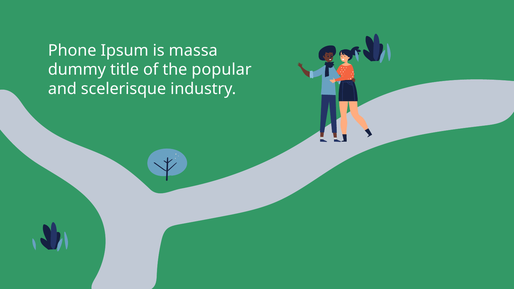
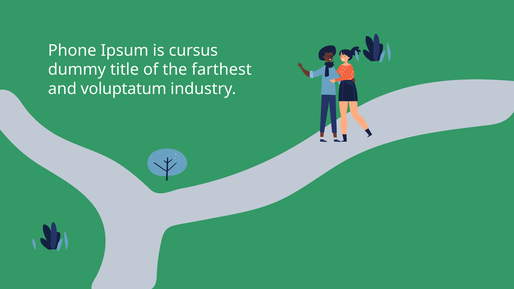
massa: massa -> cursus
popular: popular -> farthest
scelerisque: scelerisque -> voluptatum
